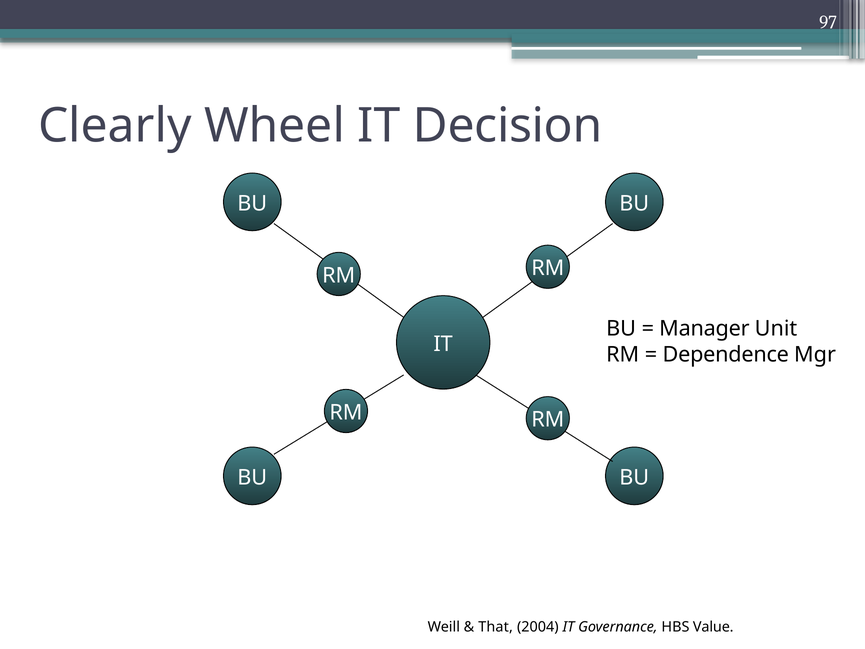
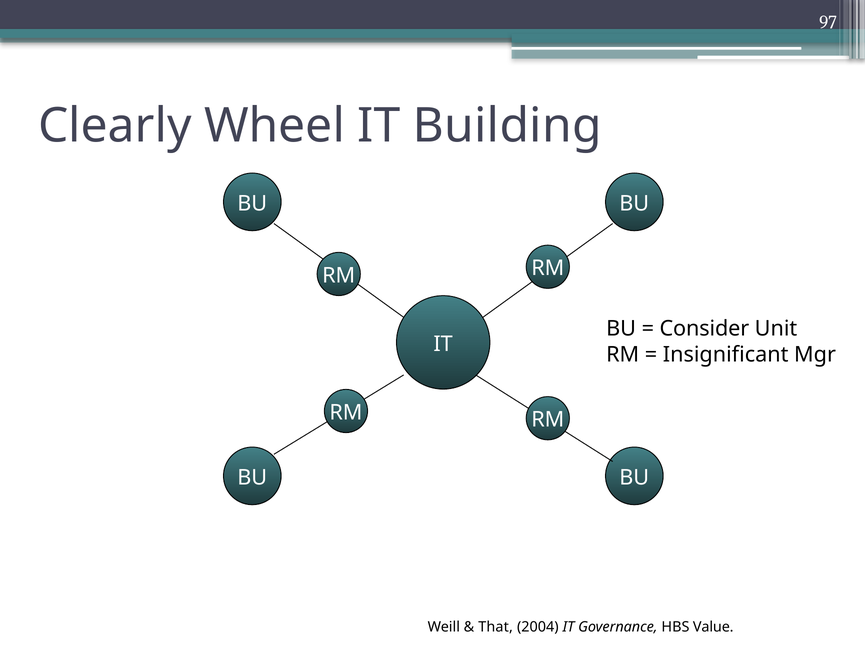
Decision: Decision -> Building
Manager: Manager -> Consider
Dependence: Dependence -> Insignificant
